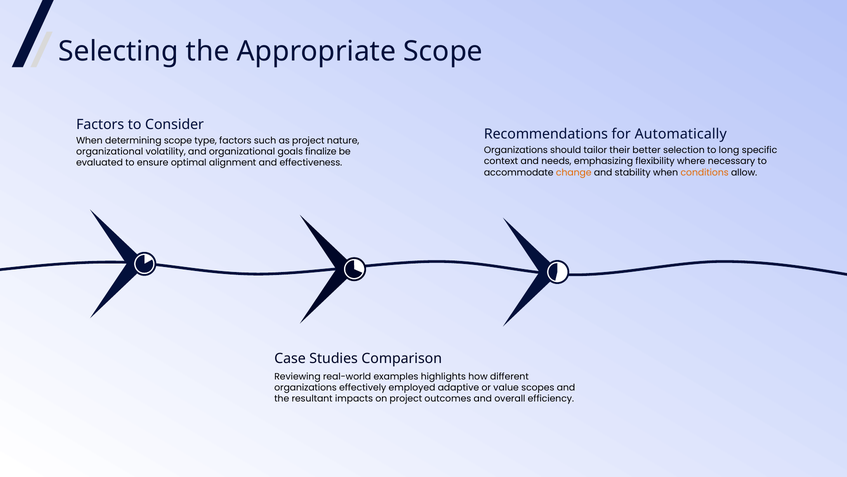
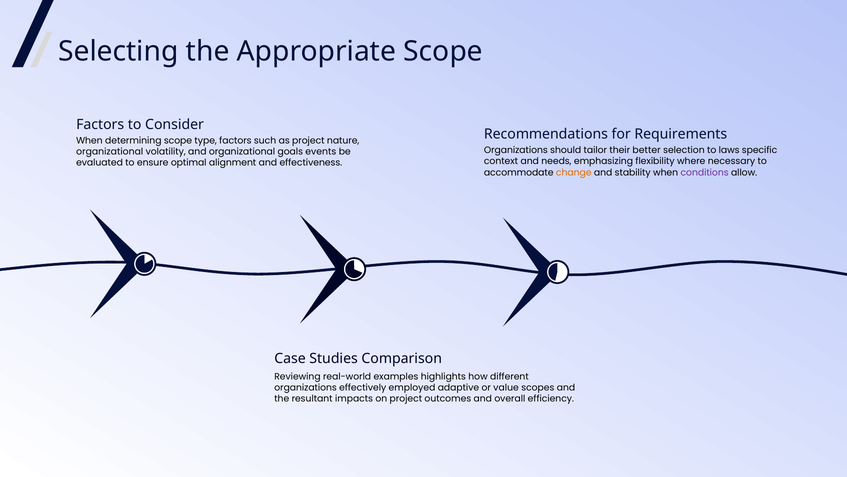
Automatically: Automatically -> Requirements
long: long -> laws
finalize: finalize -> events
conditions colour: orange -> purple
